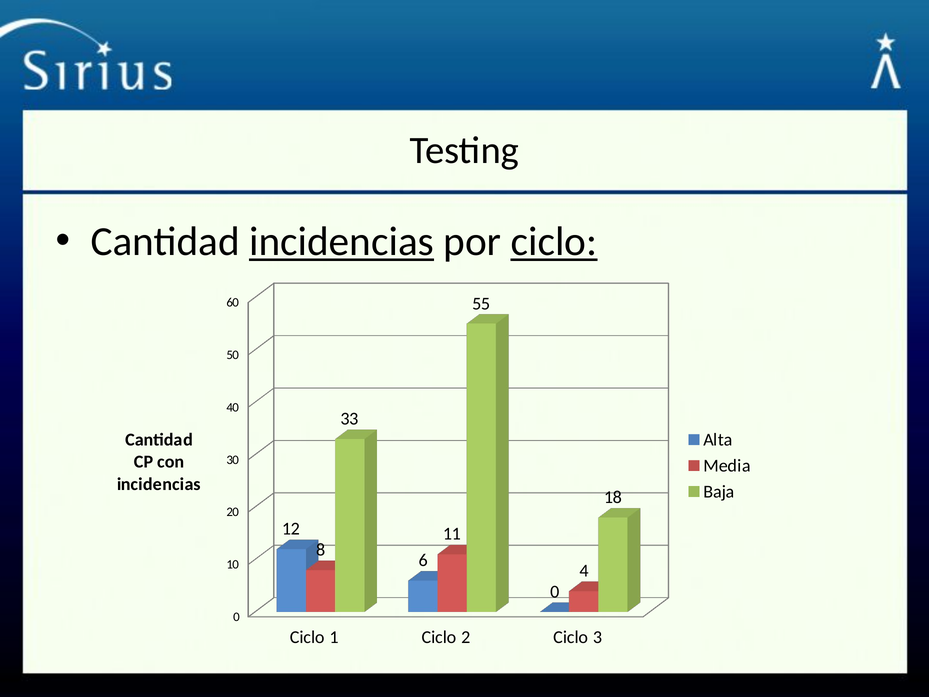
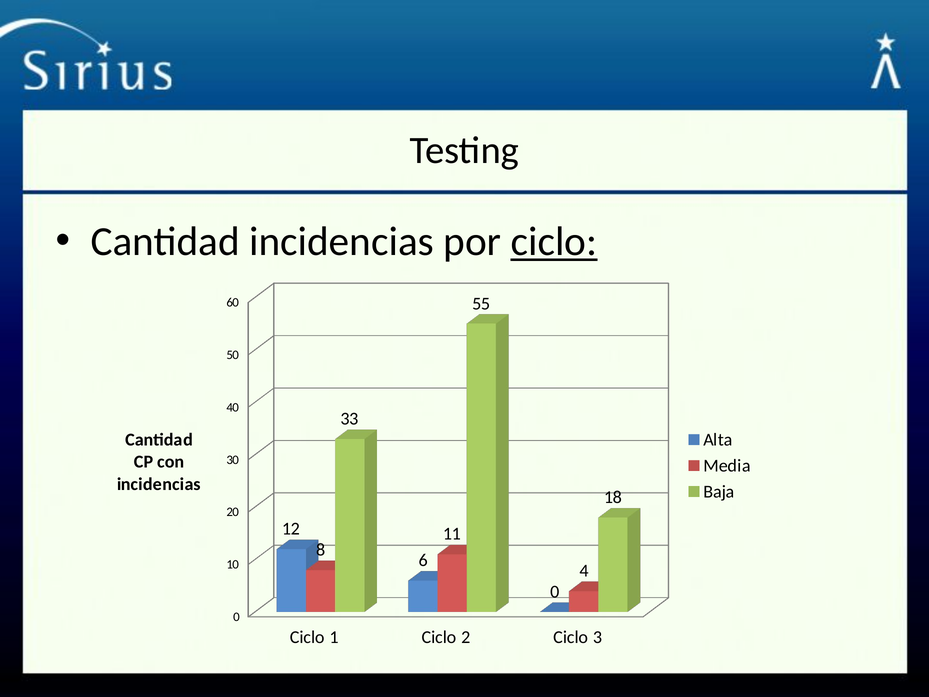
incidencias at (342, 242) underline: present -> none
